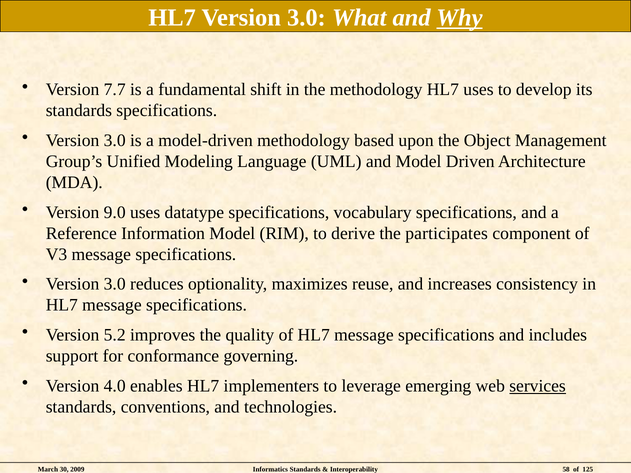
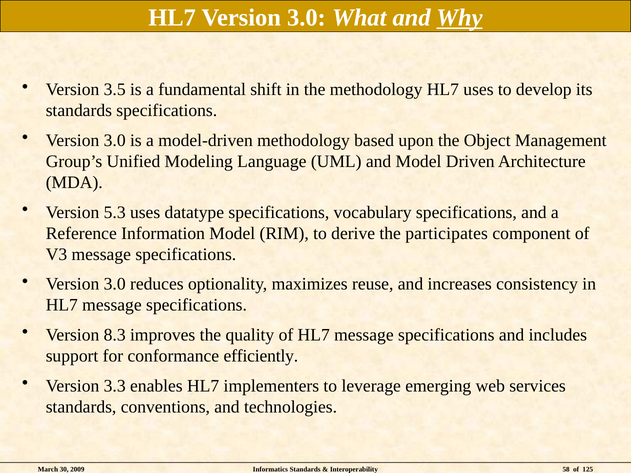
7.7: 7.7 -> 3.5
9.0: 9.0 -> 5.3
5.2: 5.2 -> 8.3
governing: governing -> efficiently
4.0: 4.0 -> 3.3
services underline: present -> none
